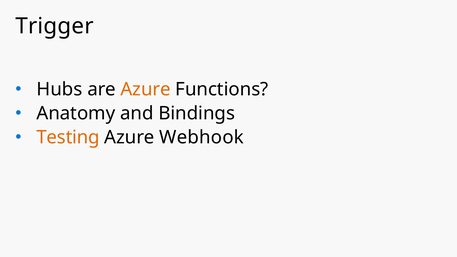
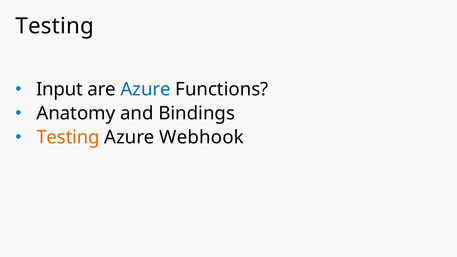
Trigger at (55, 26): Trigger -> Testing
Hubs: Hubs -> Input
Azure at (146, 89) colour: orange -> blue
